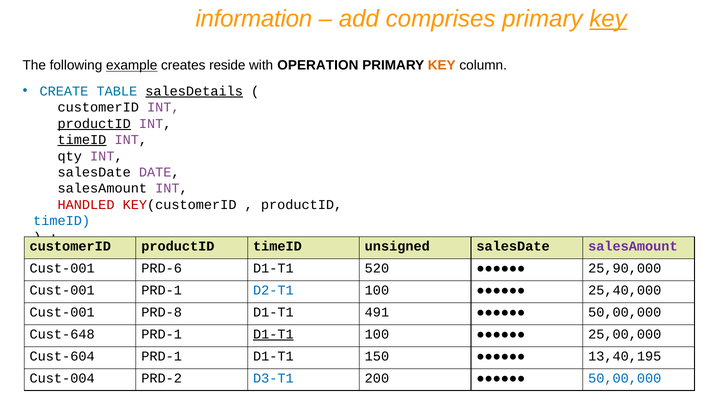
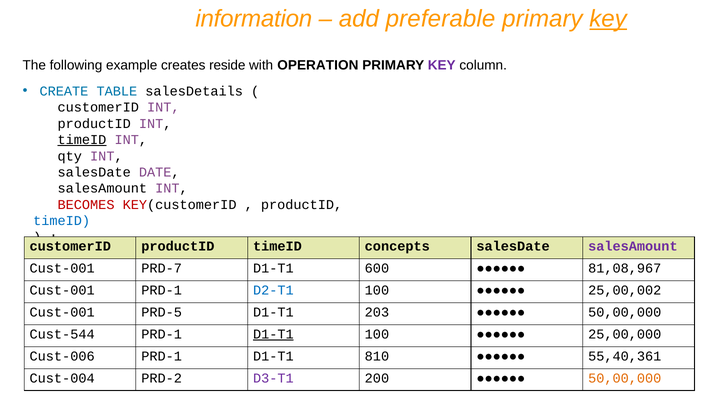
comprises: comprises -> preferable
example underline: present -> none
KEY at (442, 66) colour: orange -> purple
salesDetails underline: present -> none
productID at (94, 124) underline: present -> none
HANDLED: HANDLED -> BECOMES
unsigned: unsigned -> concepts
PRD-6: PRD-6 -> PRD-7
520: 520 -> 600
25,90,000: 25,90,000 -> 81,08,967
25,40,000: 25,40,000 -> 25,00,002
PRD-8: PRD-8 -> PRD-5
491: 491 -> 203
Cust-648: Cust-648 -> Cust-544
Cust-604: Cust-604 -> Cust-006
150: 150 -> 810
13,40,195: 13,40,195 -> 55,40,361
D3-T1 colour: blue -> purple
50,00,000 at (625, 379) colour: blue -> orange
